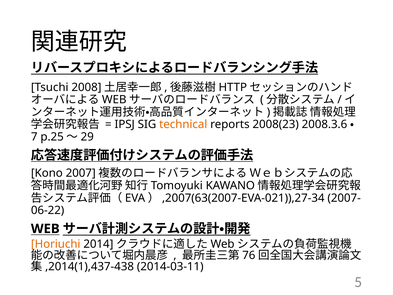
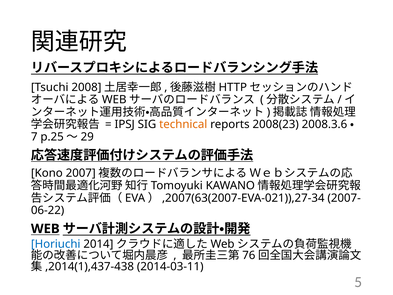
Horiuchi colour: orange -> blue
